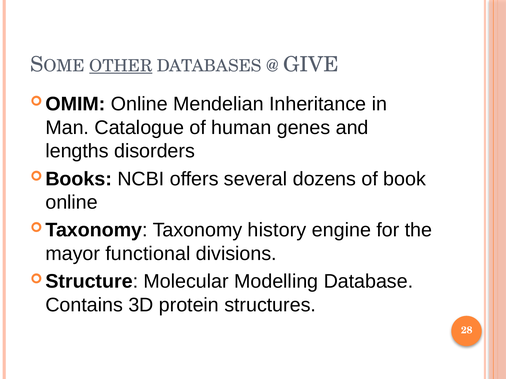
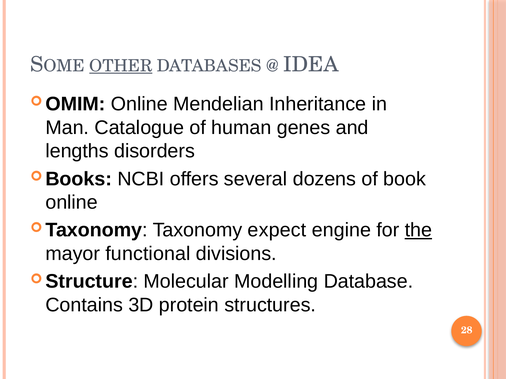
GIVE: GIVE -> IDEA
history: history -> expect
the underline: none -> present
